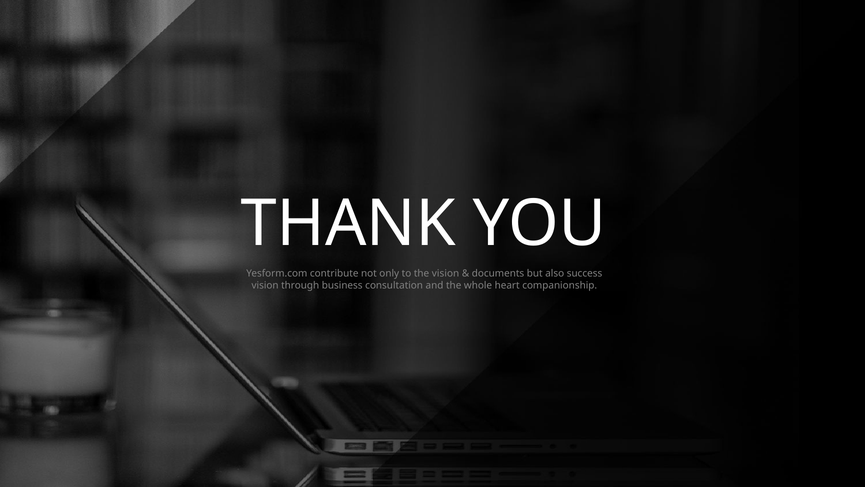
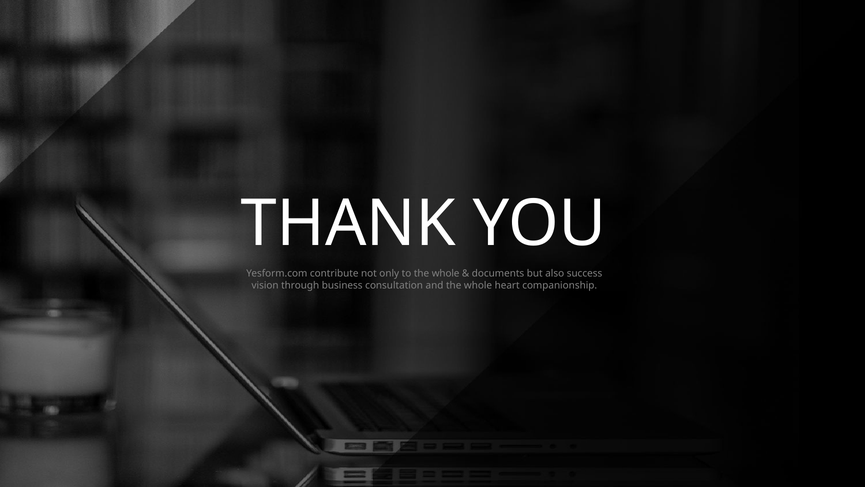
to the vision: vision -> whole
